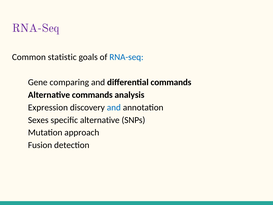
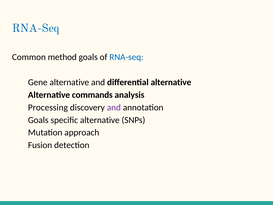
RNA-Seq at (36, 28) colour: purple -> blue
statistic: statistic -> method
Gene comparing: comparing -> alternative
differential commands: commands -> alternative
Expression: Expression -> Processing
and at (114, 107) colour: blue -> purple
Sexes at (38, 120): Sexes -> Goals
